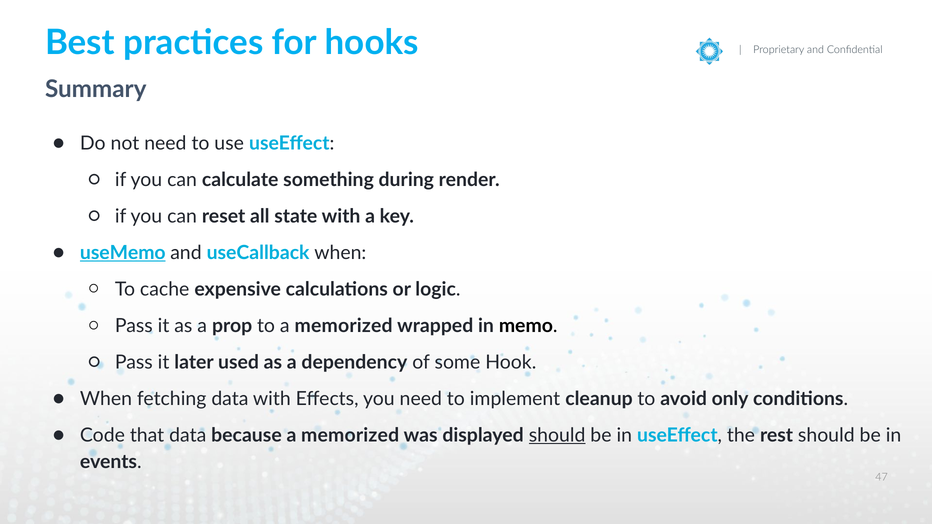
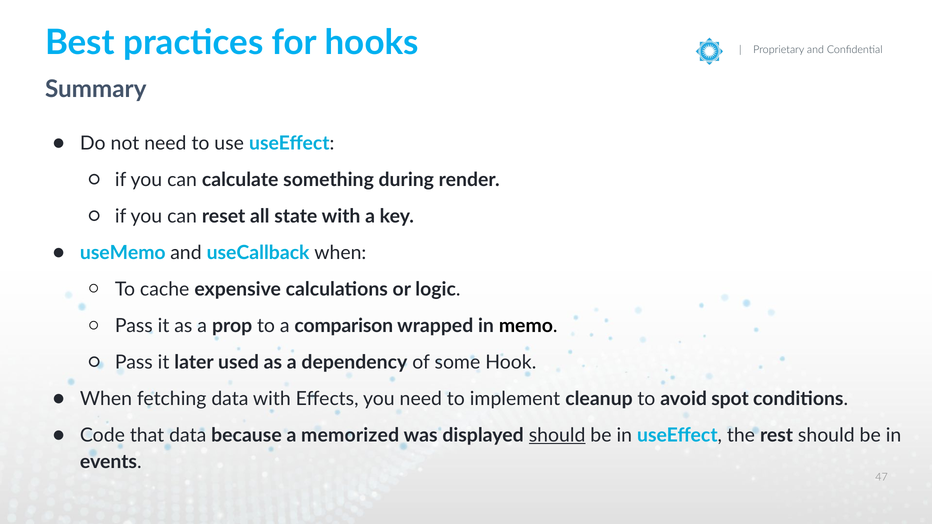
useMemo underline: present -> none
to a memorized: memorized -> comparison
only: only -> spot
